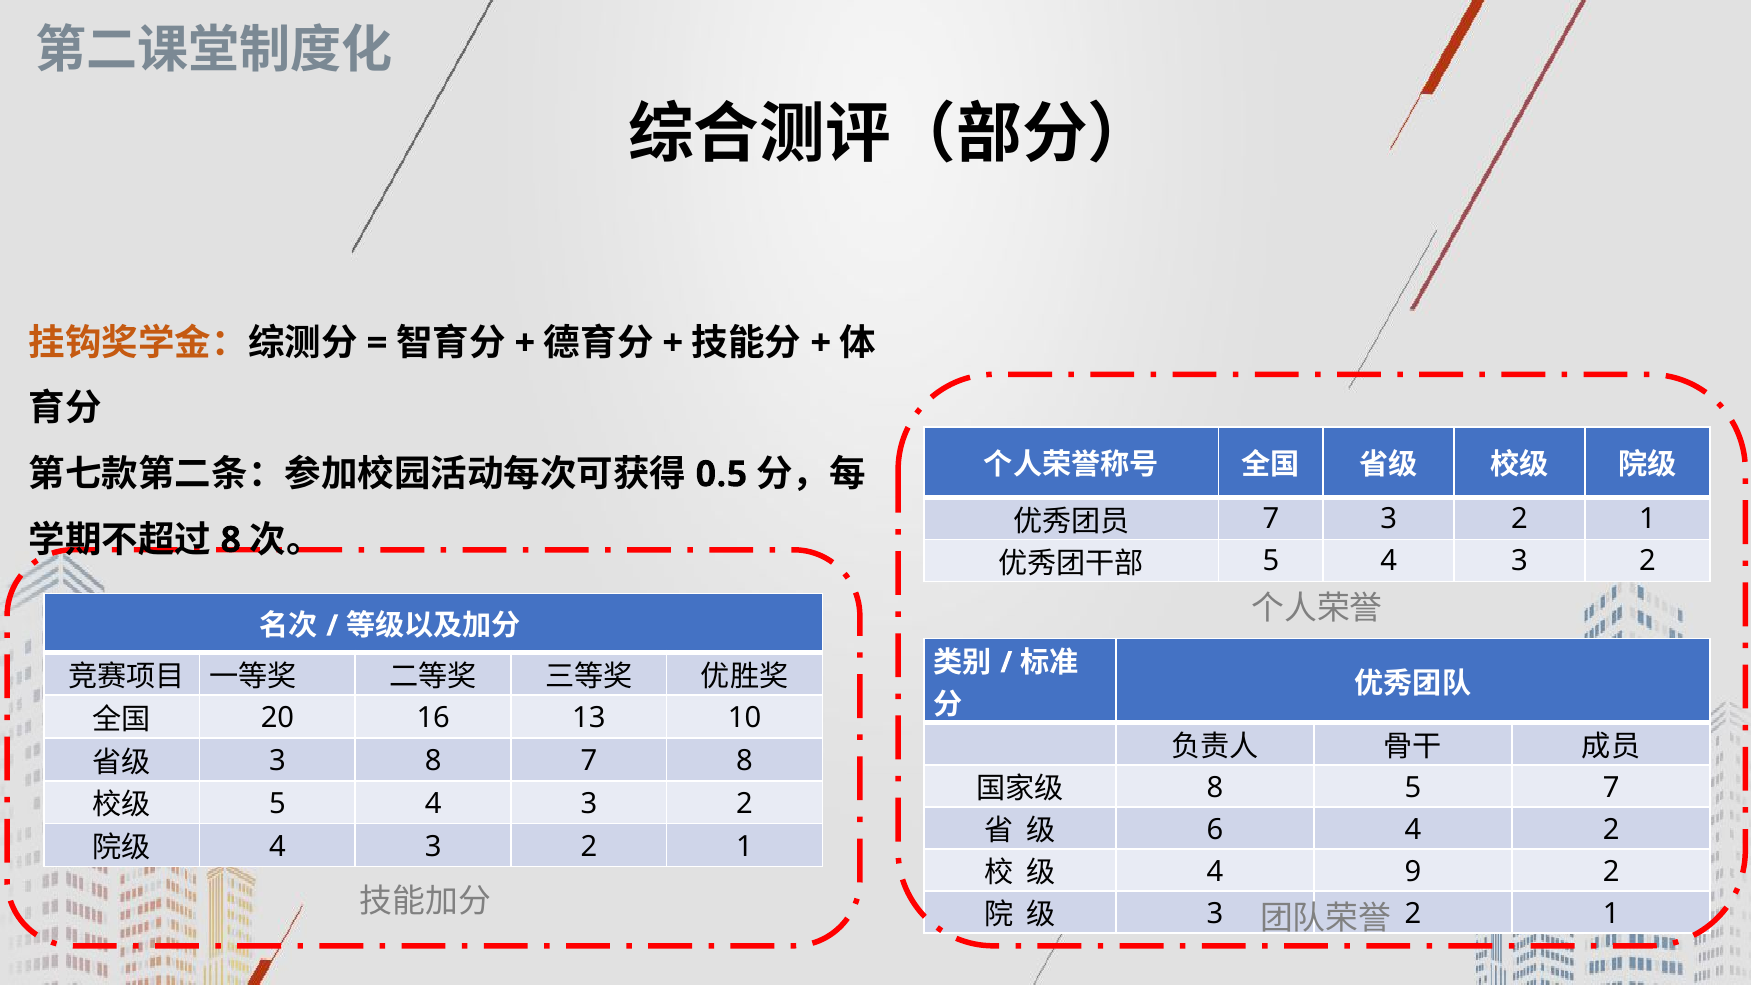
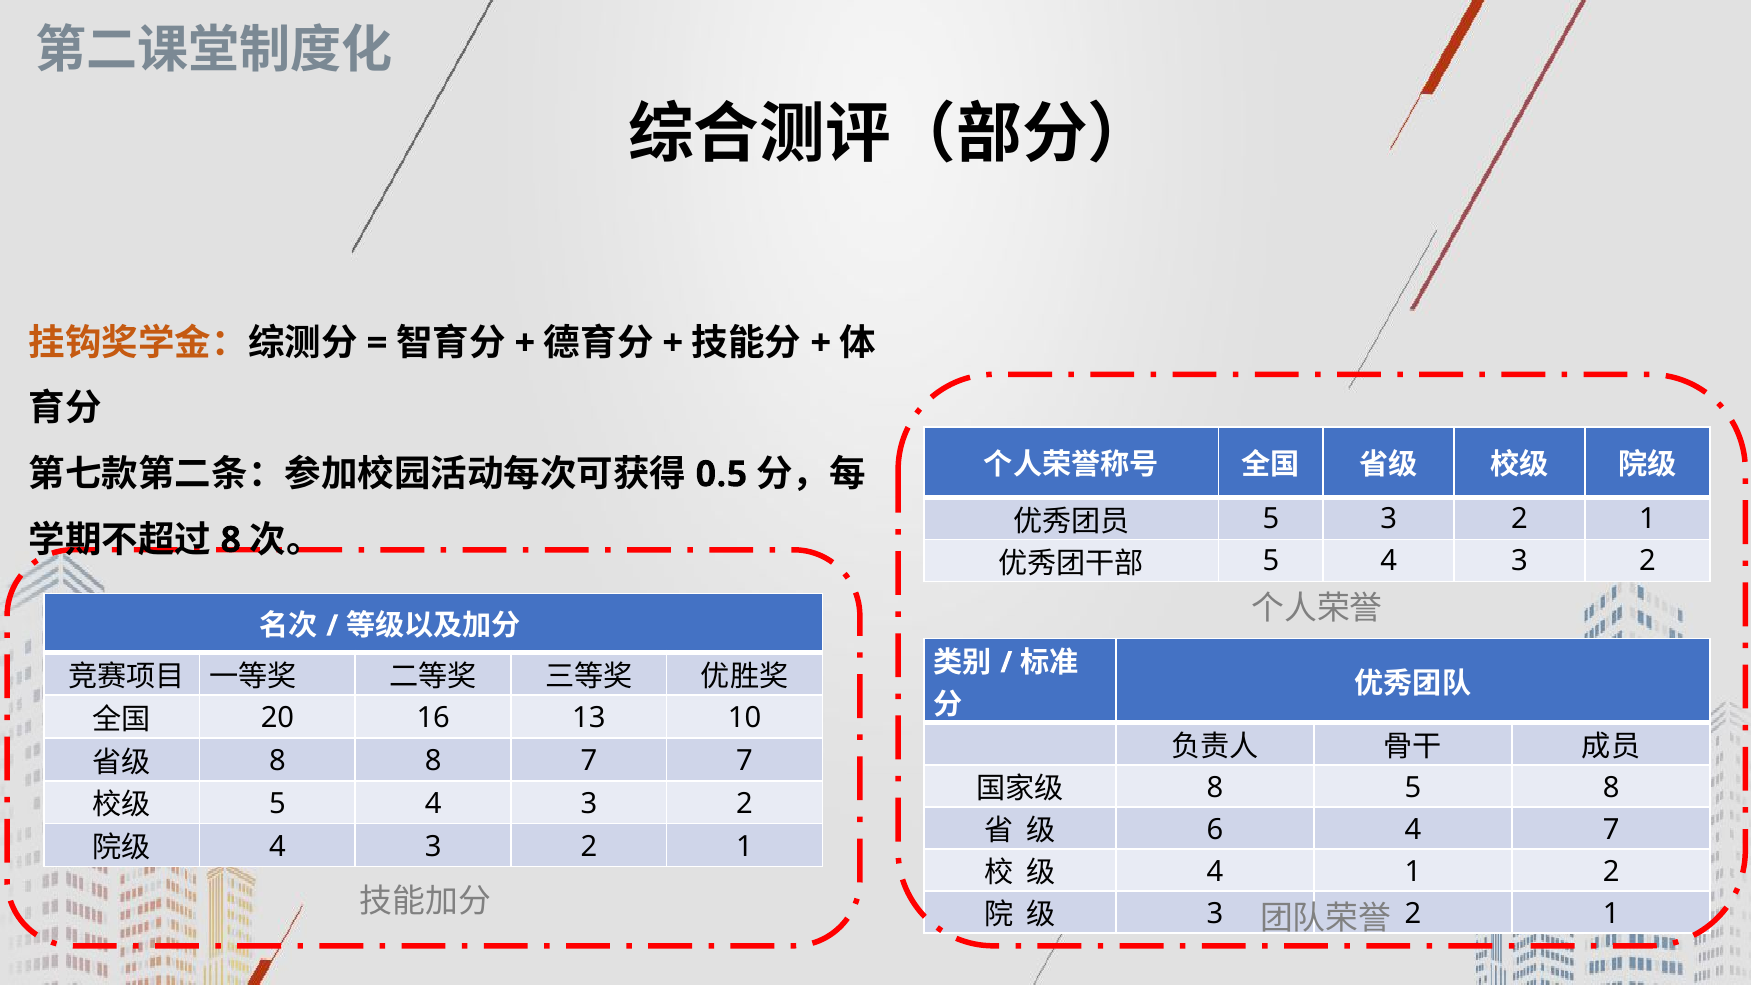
7 at (1271, 519): 7 -> 5
3 at (277, 761): 3 -> 8
7 8: 8 -> 7
5 7: 7 -> 8
4 2: 2 -> 7
4 9: 9 -> 1
